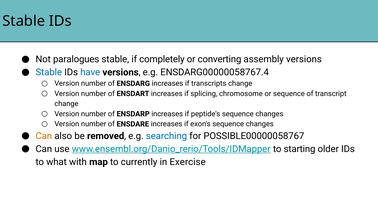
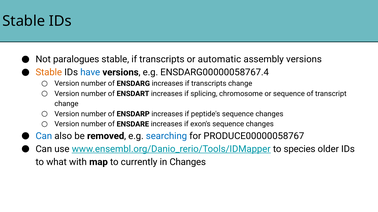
stable if completely: completely -> transcripts
converting: converting -> automatic
Stable at (49, 72) colour: blue -> orange
Can at (44, 136) colour: orange -> blue
POSSIBLE00000058767: POSSIBLE00000058767 -> PRODUCE00000058767
starting: starting -> species
in Exercise: Exercise -> Changes
